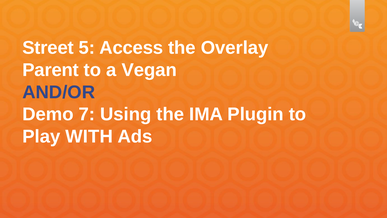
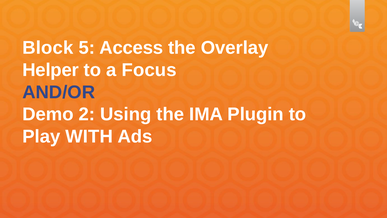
Street: Street -> Block
Parent: Parent -> Helper
Vegan: Vegan -> Focus
7: 7 -> 2
